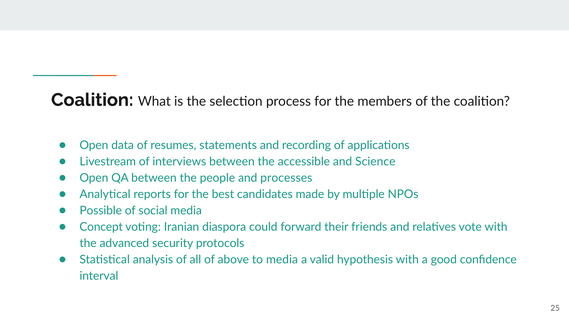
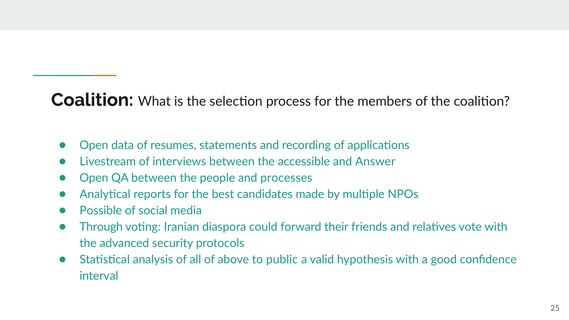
Science: Science -> Answer
Concept: Concept -> Through
to media: media -> public
